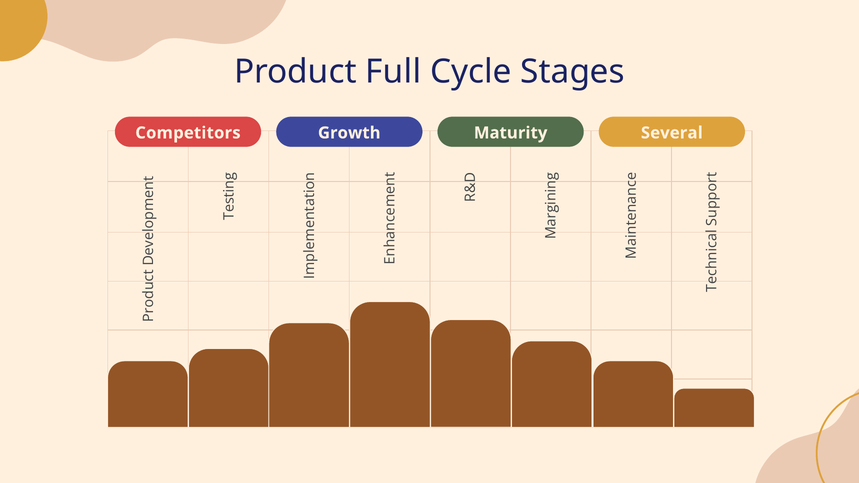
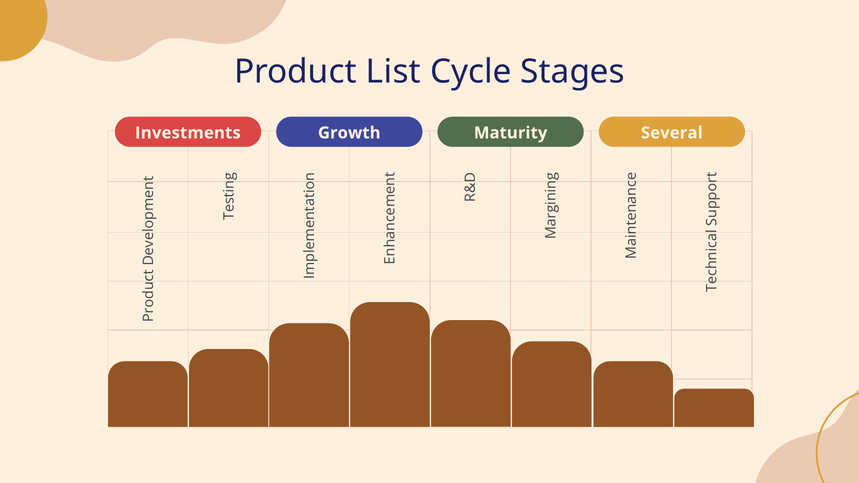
Full: Full -> List
Competitors: Competitors -> Investments
